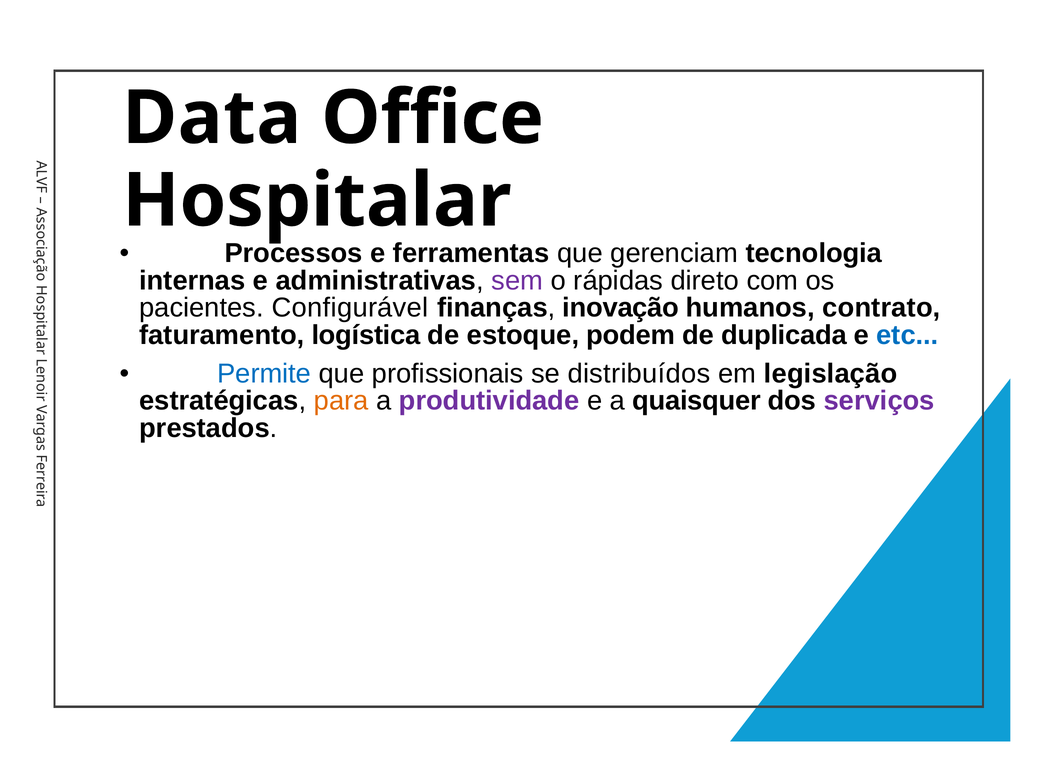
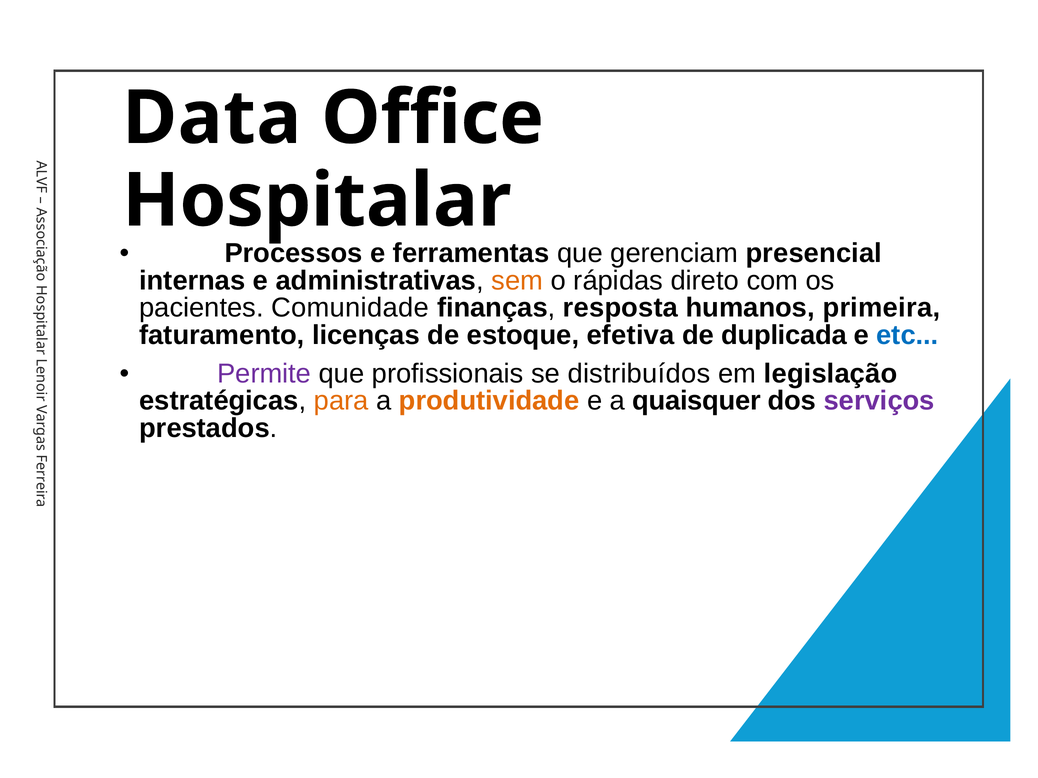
tecnologia: tecnologia -> presencial
sem colour: purple -> orange
Configurável: Configurável -> Comunidade
inovação: inovação -> resposta
contrato: contrato -> primeira
logística: logística -> licenças
podem: podem -> efetiva
Permite colour: blue -> purple
produtividade colour: purple -> orange
